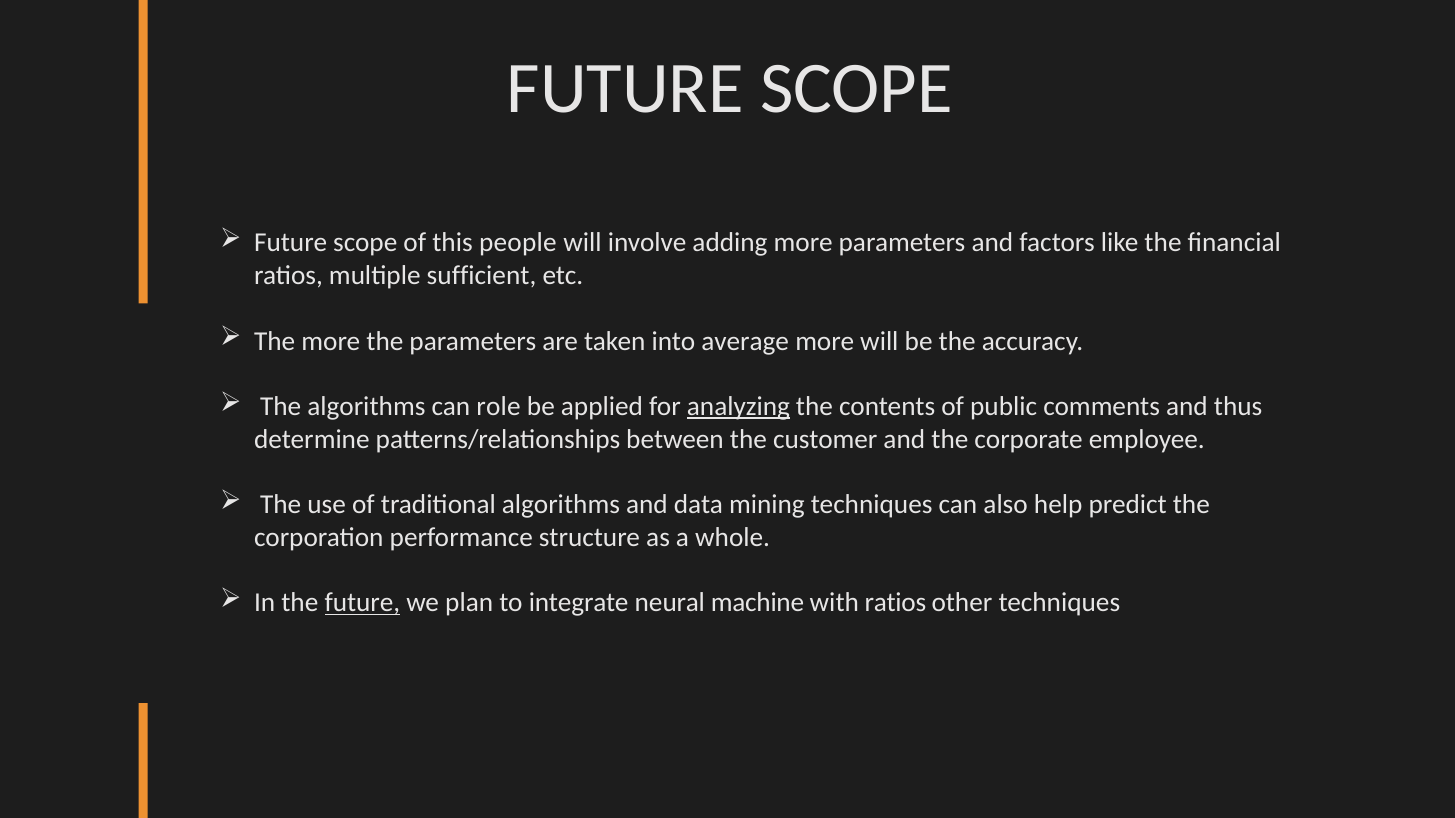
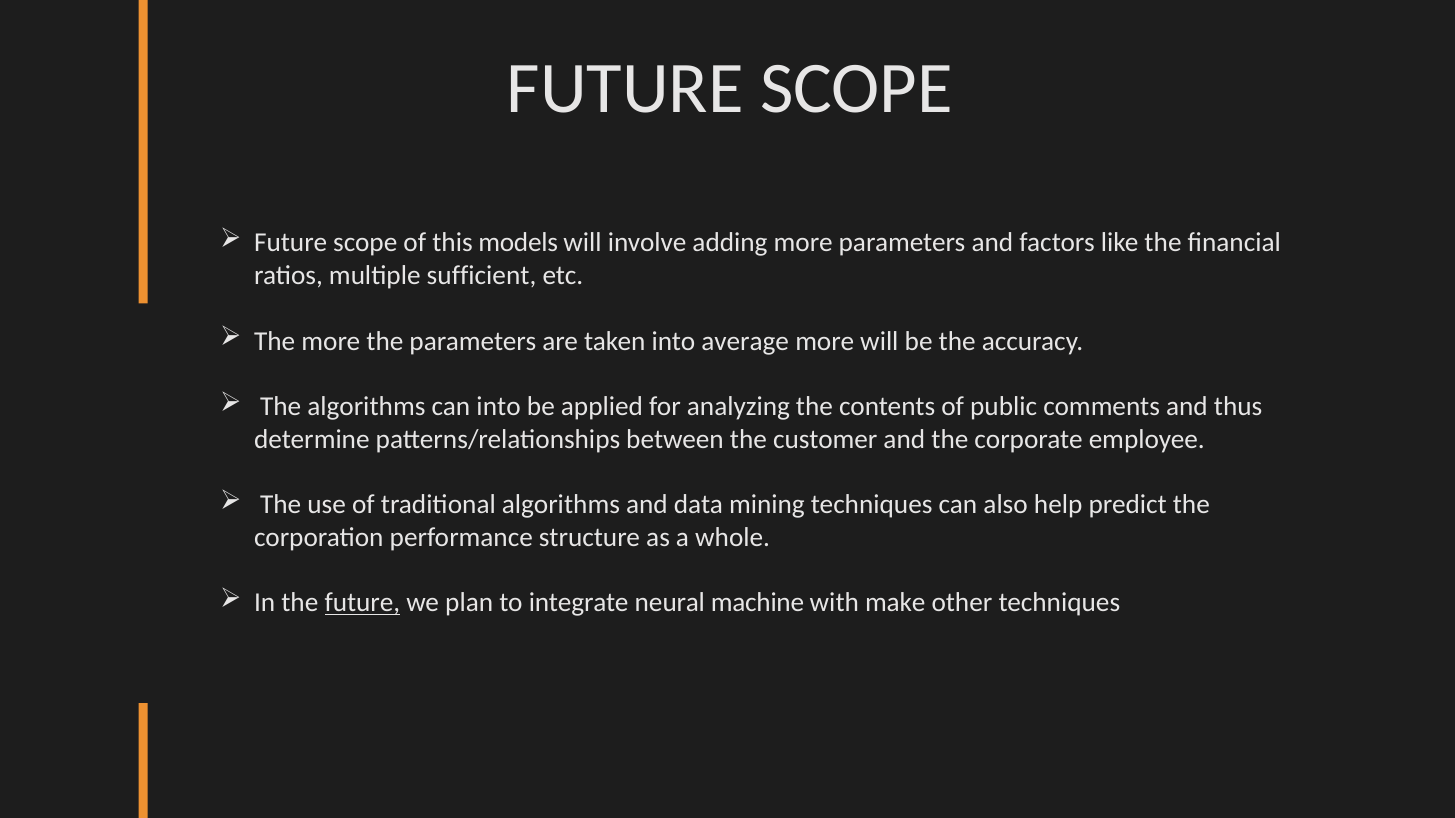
people: people -> models
can role: role -> into
analyzing underline: present -> none
with ratios: ratios -> make
